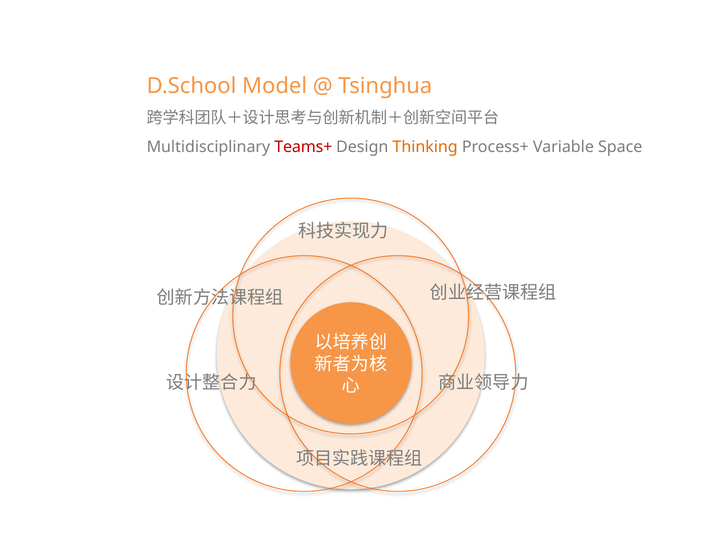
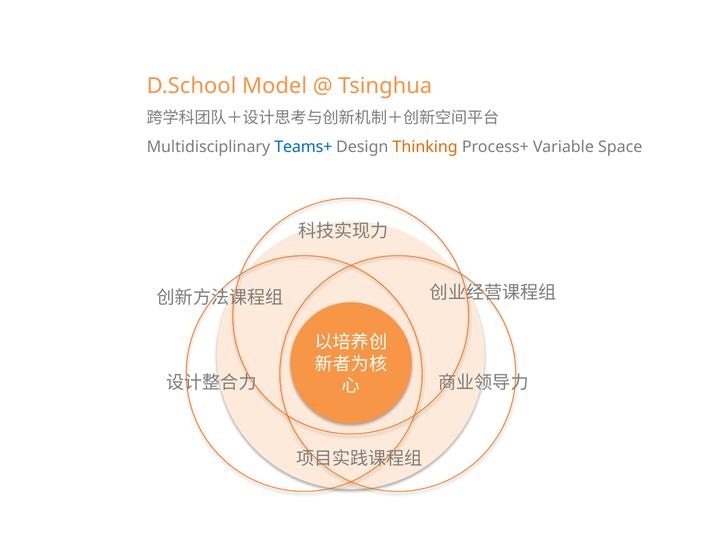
Teams+ colour: red -> blue
